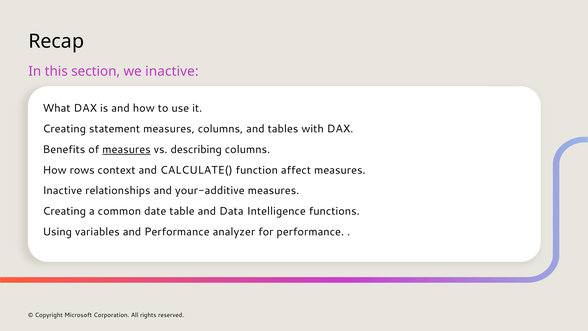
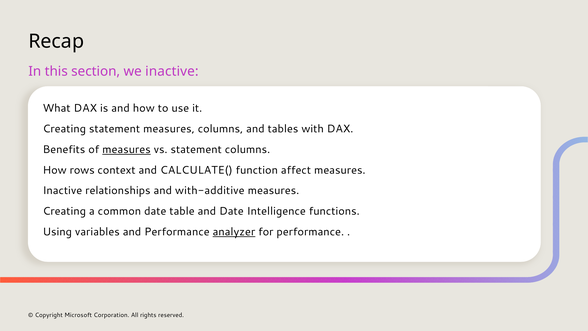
vs describing: describing -> statement
your-additive: your-additive -> with-additive
and Data: Data -> Date
analyzer underline: none -> present
